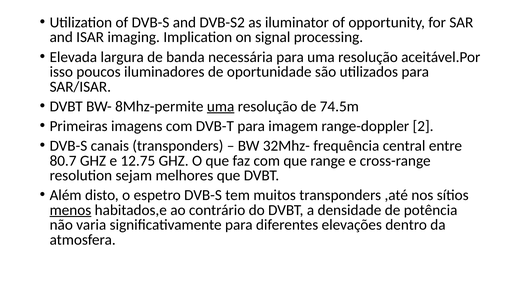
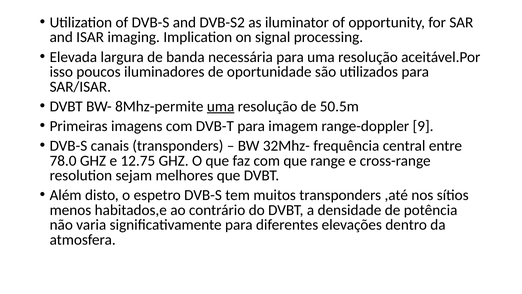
74.5m: 74.5m -> 50.5m
2: 2 -> 9
80.7: 80.7 -> 78.0
menos underline: present -> none
